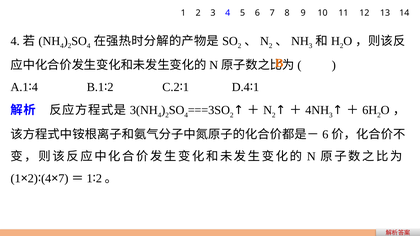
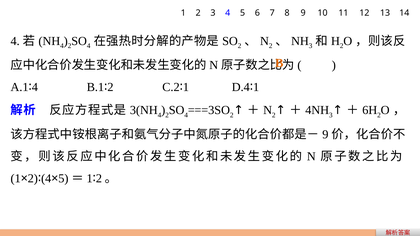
6 at (325, 135): 6 -> 9
7 at (63, 179): 7 -> 5
